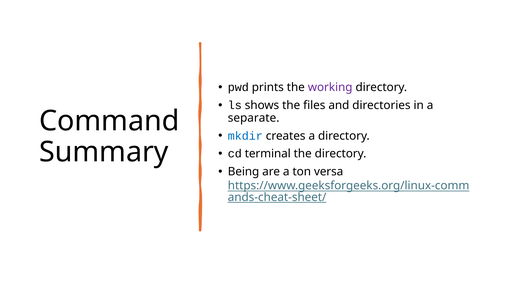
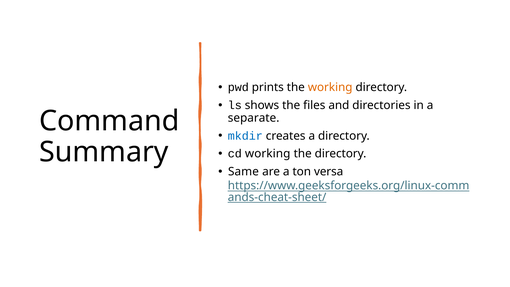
working at (330, 87) colour: purple -> orange
cd terminal: terminal -> working
Being: Being -> Same
